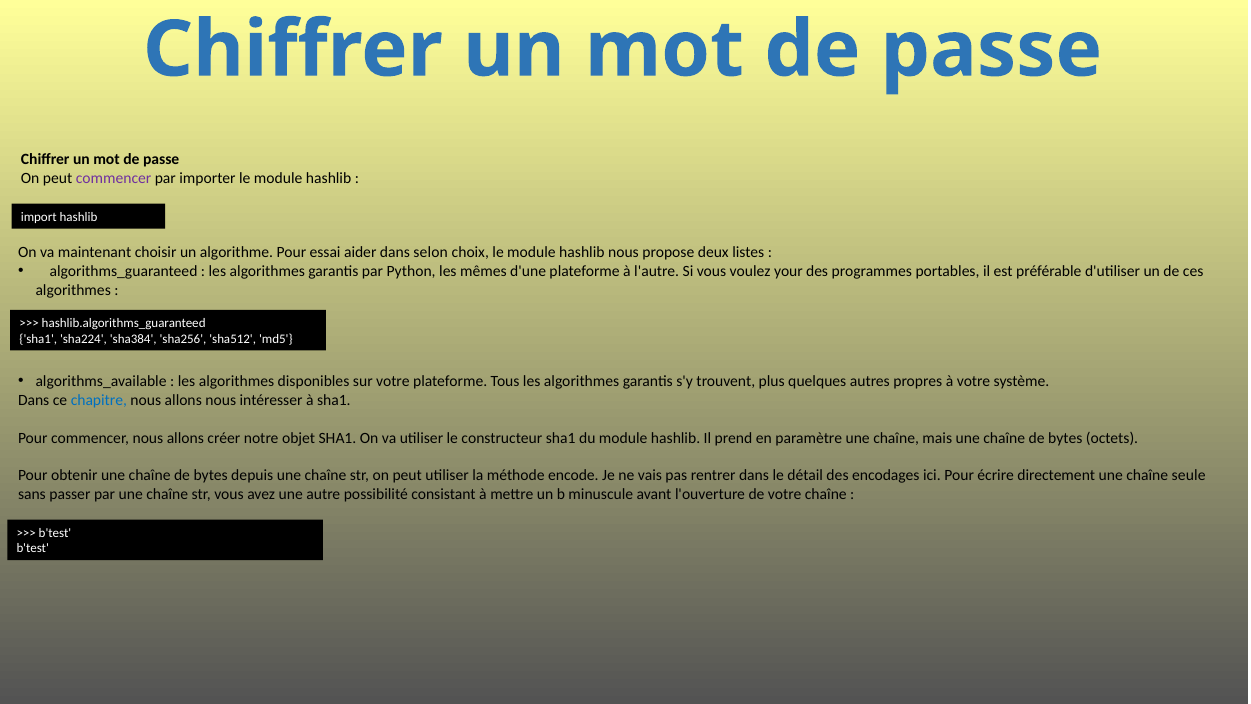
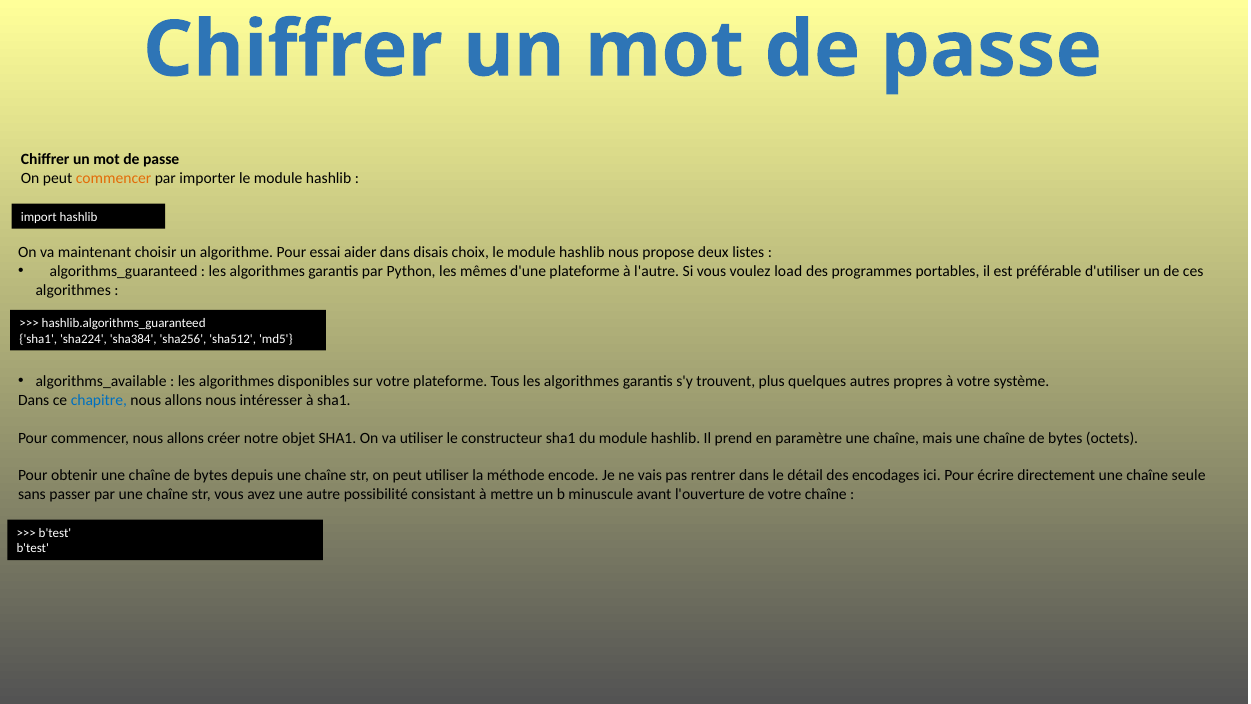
commencer at (114, 178) colour: purple -> orange
selon: selon -> disais
your: your -> load
